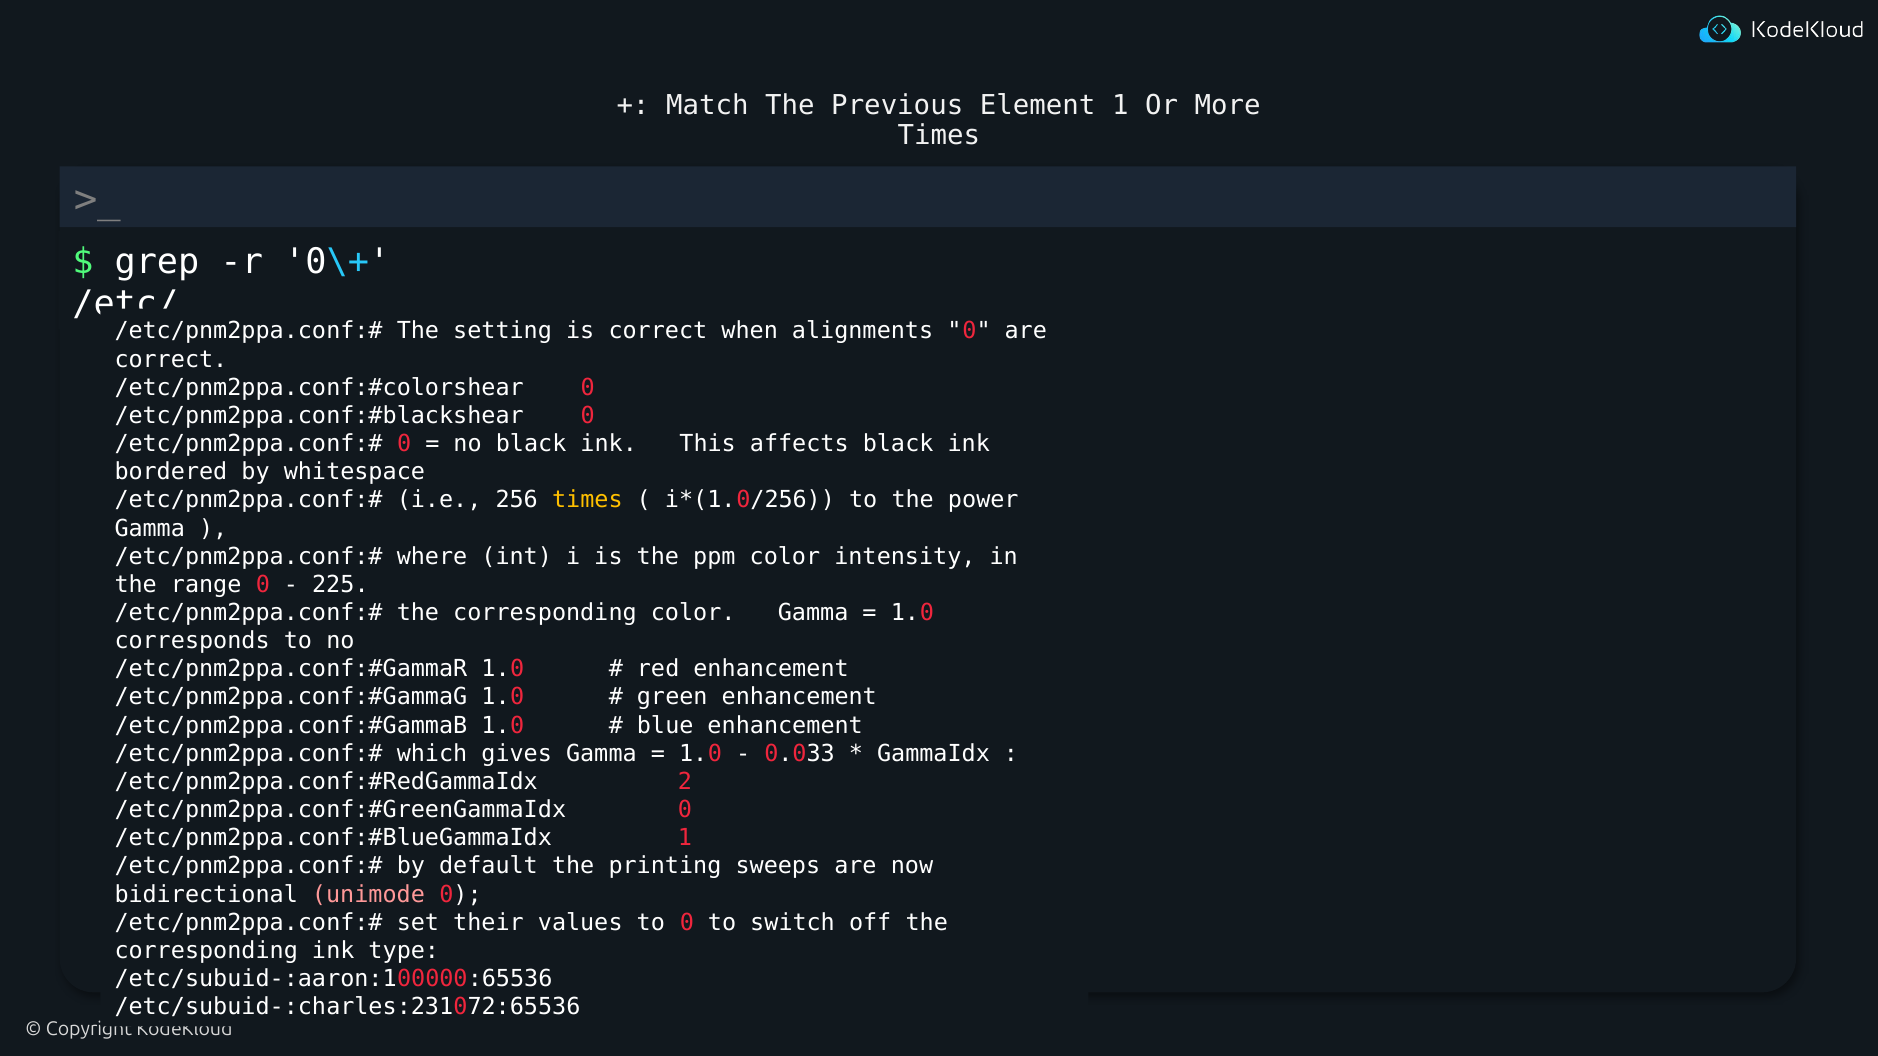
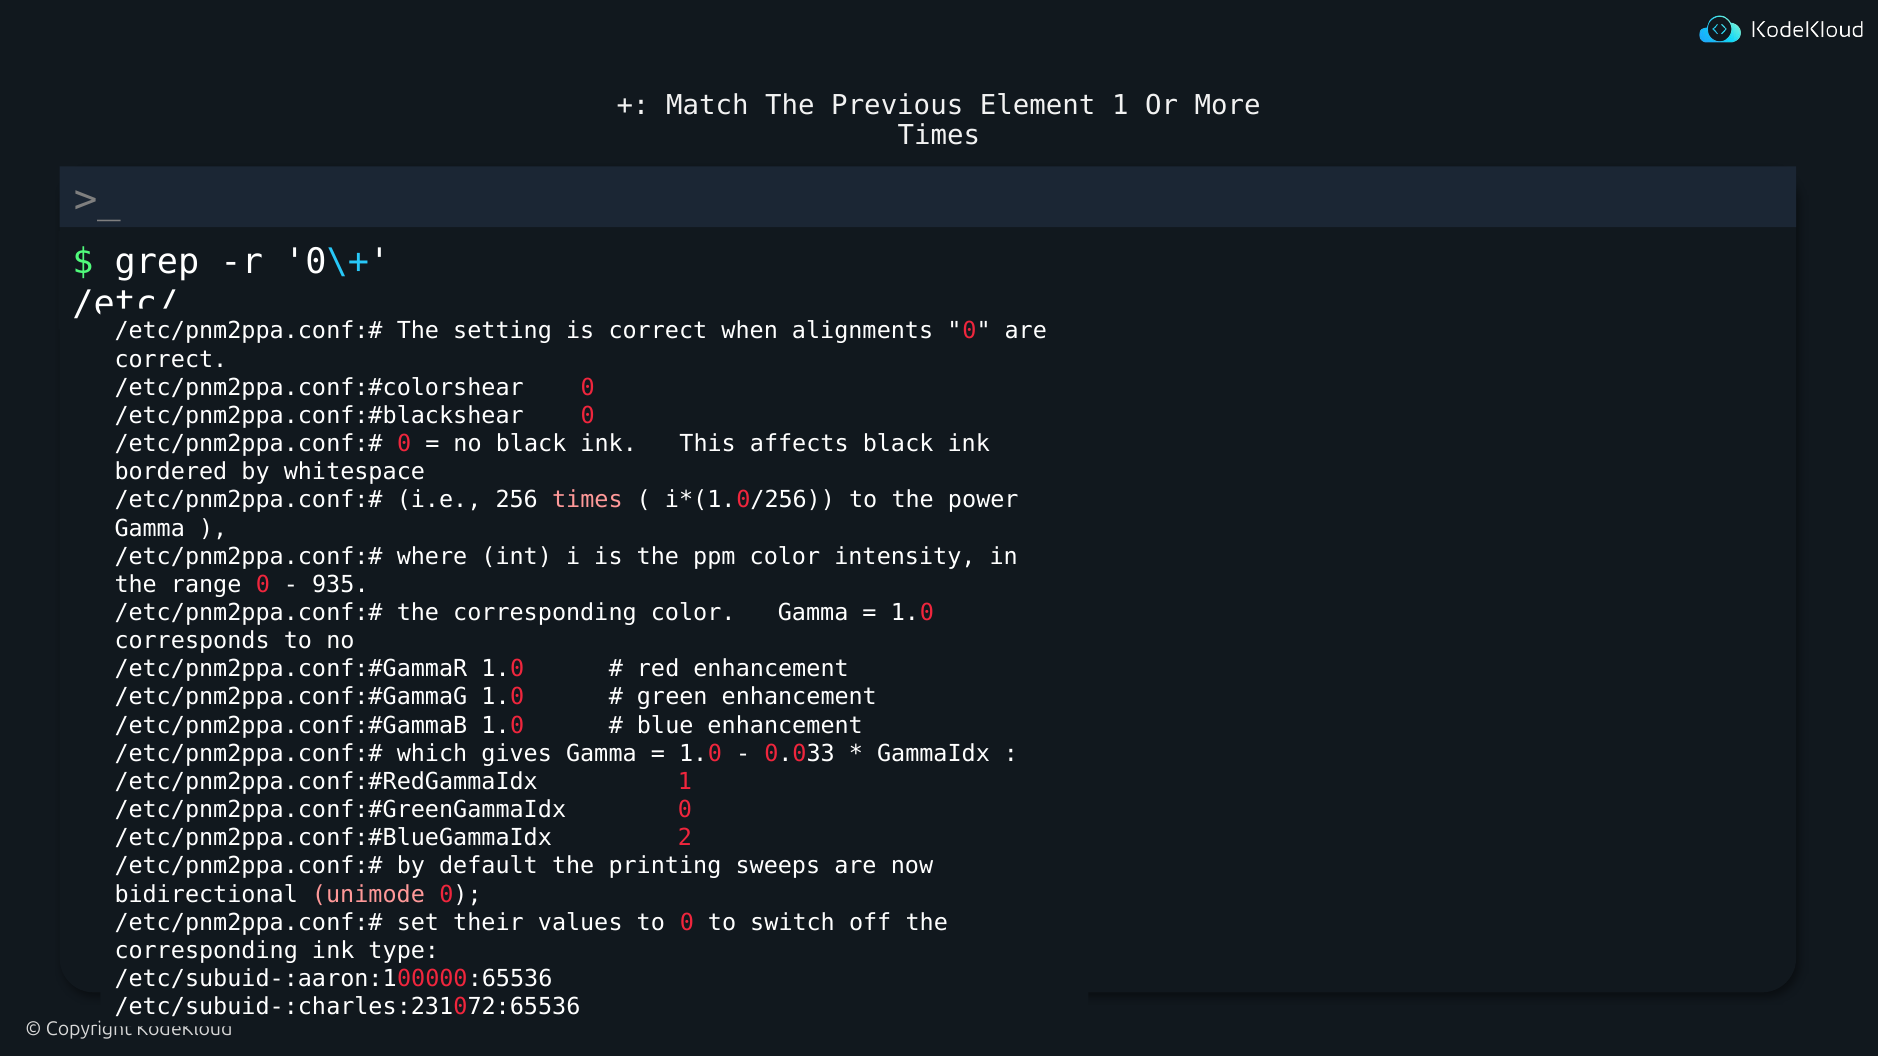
times at (587, 500) colour: yellow -> pink
225: 225 -> 935
2 at (685, 782): 2 -> 1
1 at (685, 838): 1 -> 2
